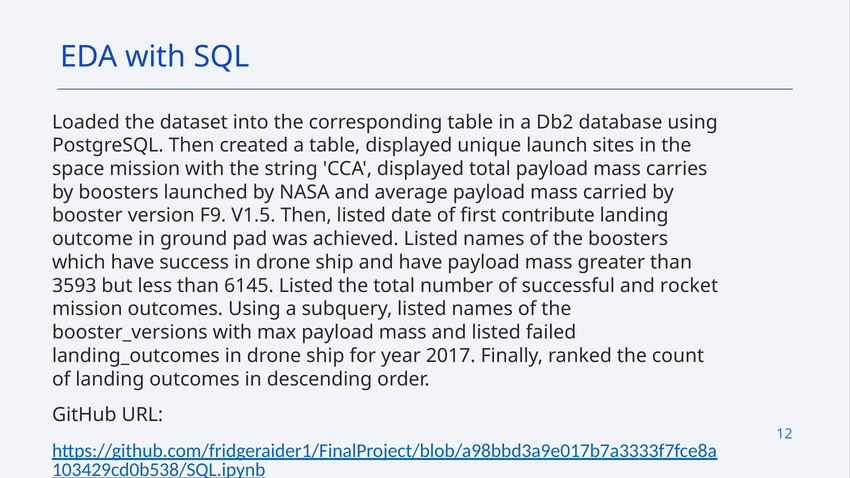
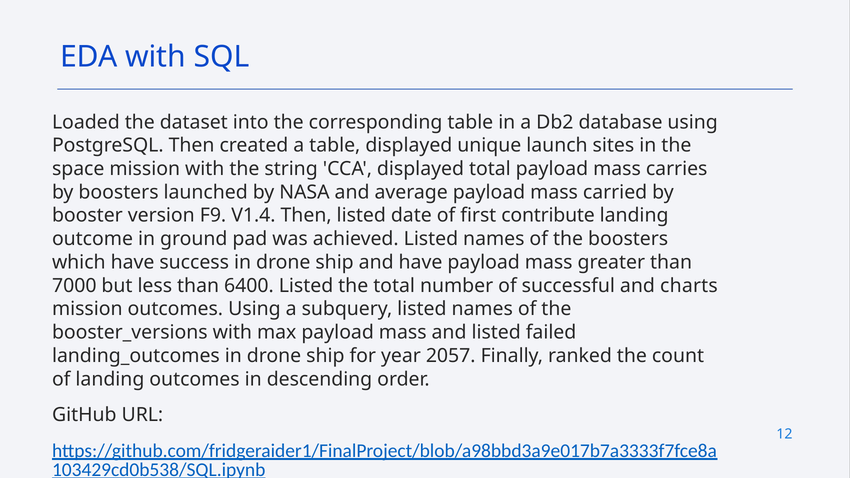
V1.5: V1.5 -> V1.4
3593: 3593 -> 7000
6145: 6145 -> 6400
rocket: rocket -> charts
2017: 2017 -> 2057
